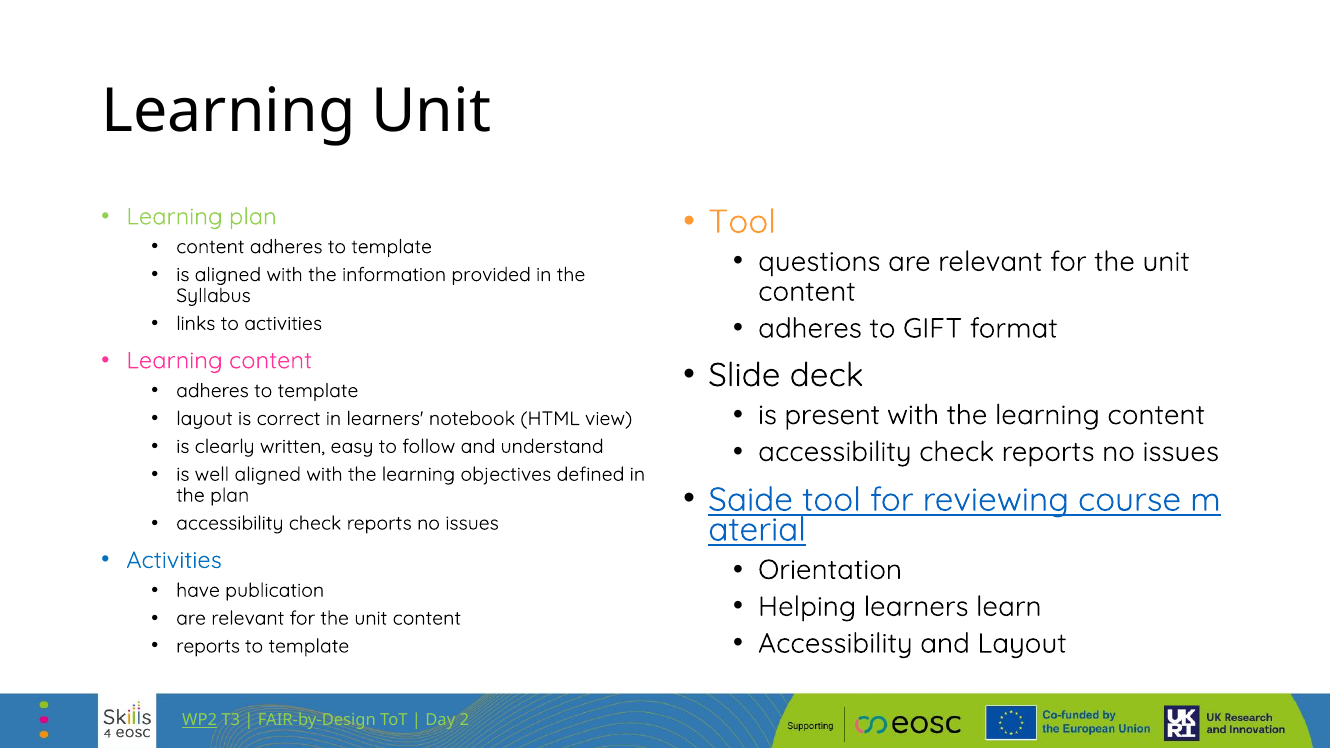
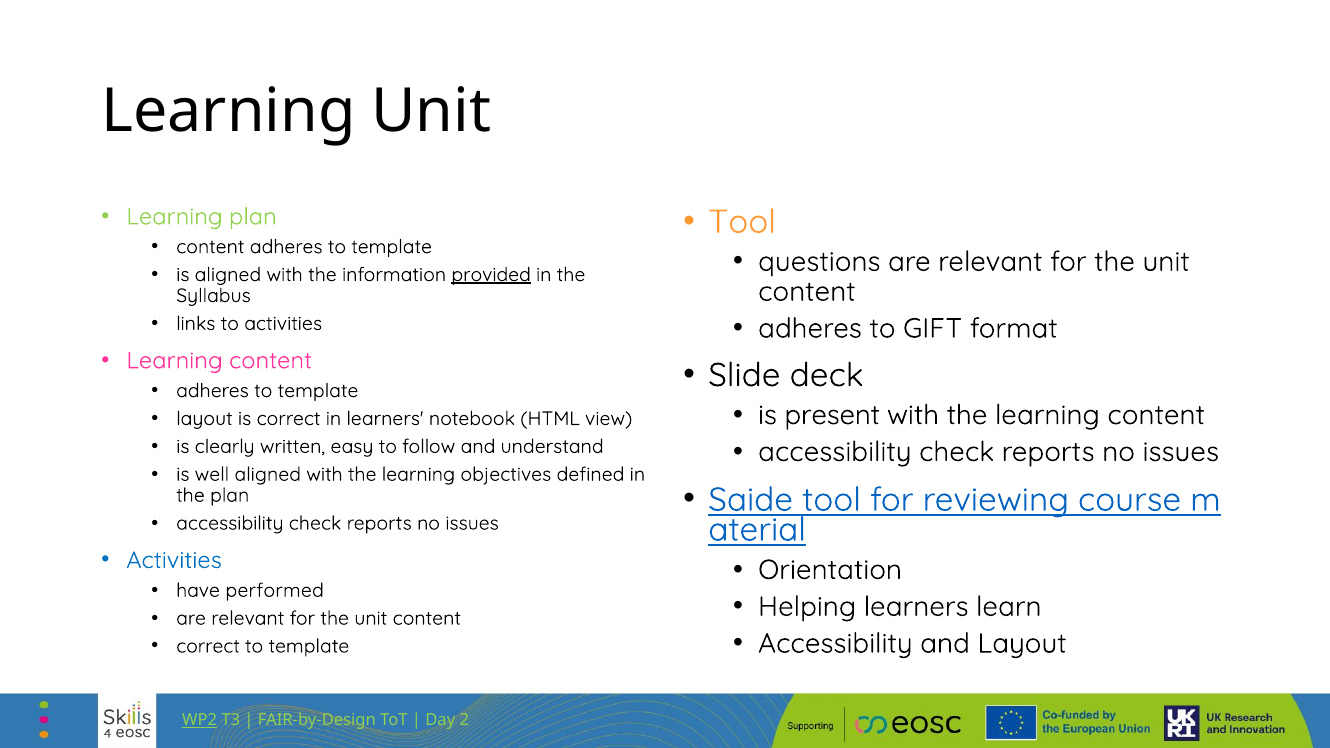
provided underline: none -> present
publication: publication -> performed
reports at (208, 646): reports -> correct
